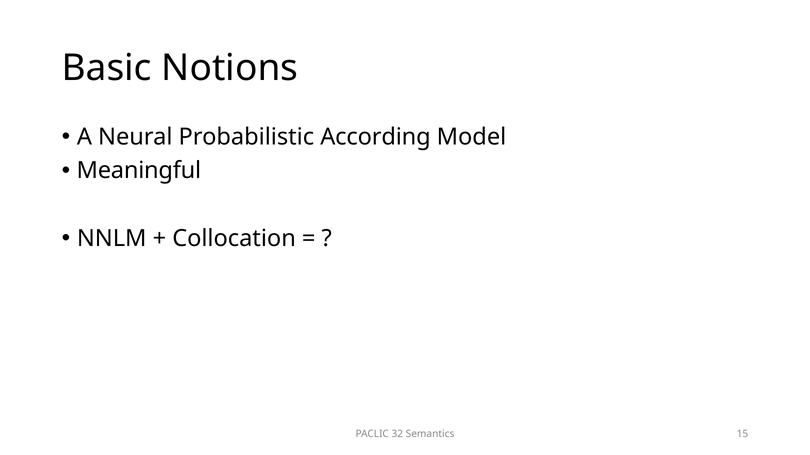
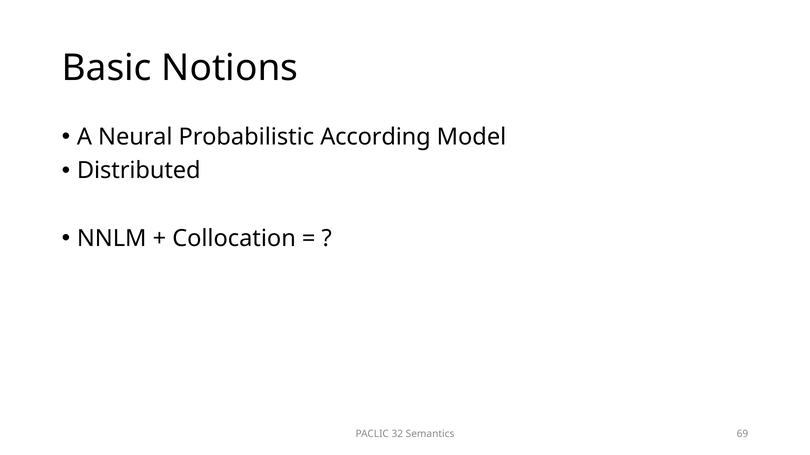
Meaningful: Meaningful -> Distributed
15: 15 -> 69
